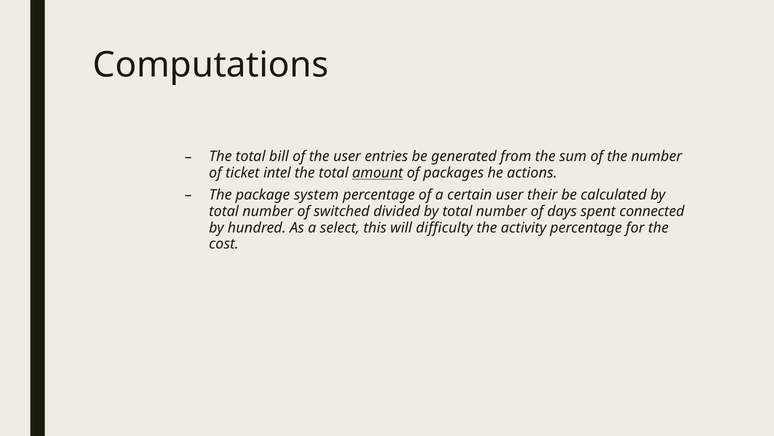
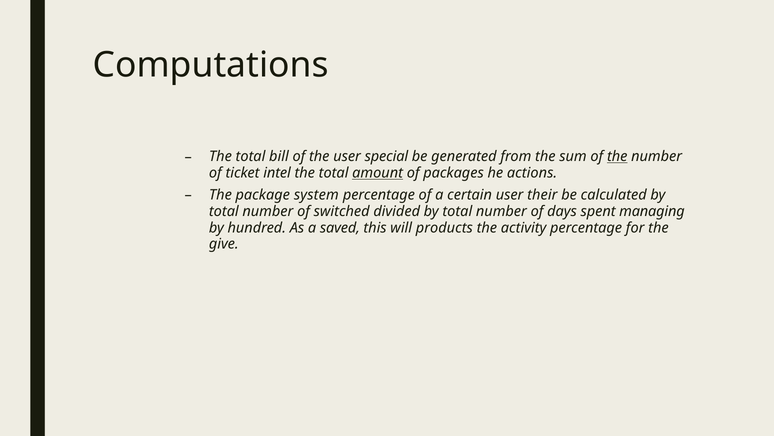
entries: entries -> special
the at (617, 156) underline: none -> present
connected: connected -> managing
select: select -> saved
difficulty: difficulty -> products
cost: cost -> give
